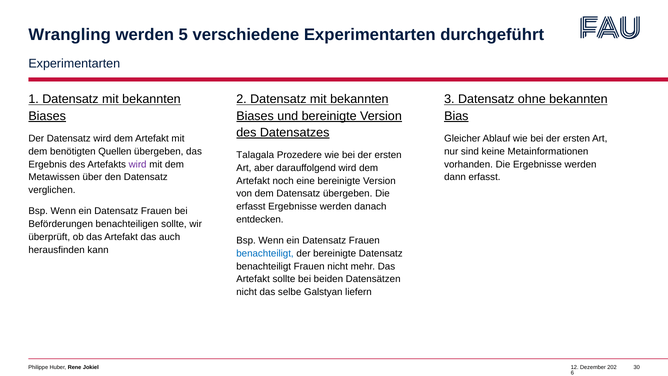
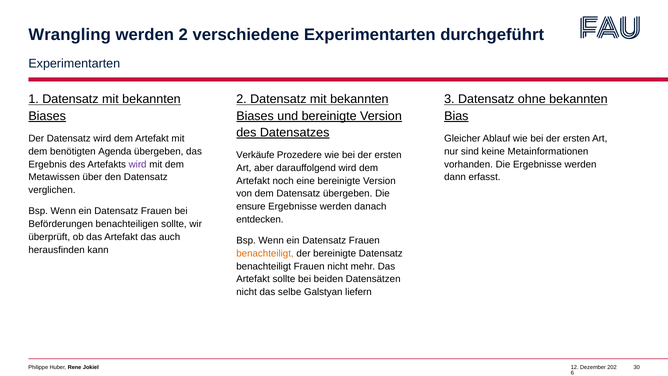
werden 5: 5 -> 2
Quellen: Quellen -> Agenda
Talagala: Talagala -> Verkäufe
erfasst at (251, 206): erfasst -> ensure
benachteiligt at (265, 253) colour: blue -> orange
